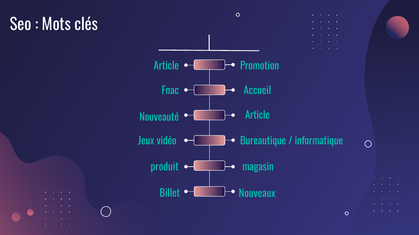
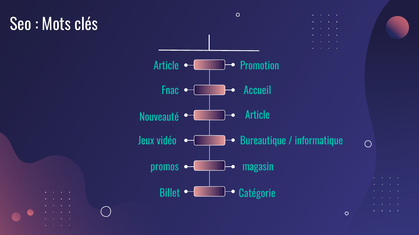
produit: produit -> promos
Nouveaux: Nouveaux -> Catégorie
